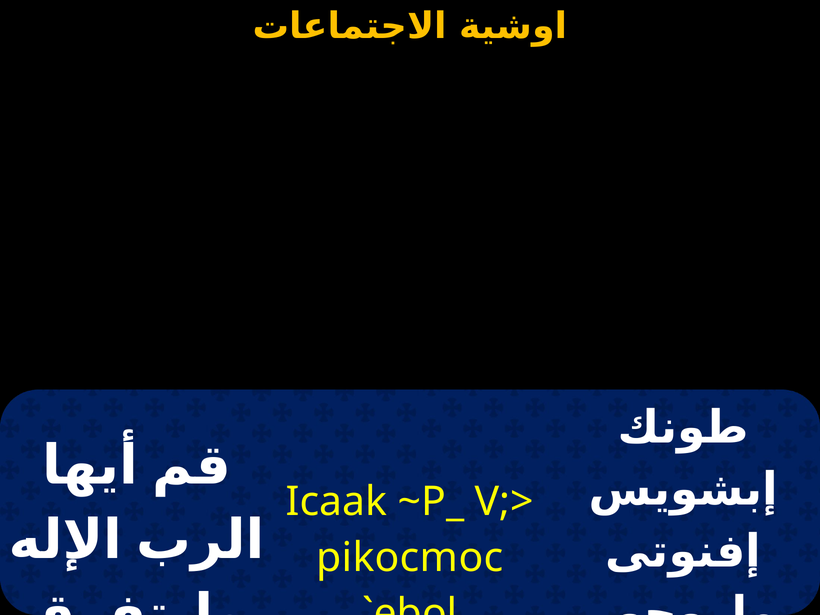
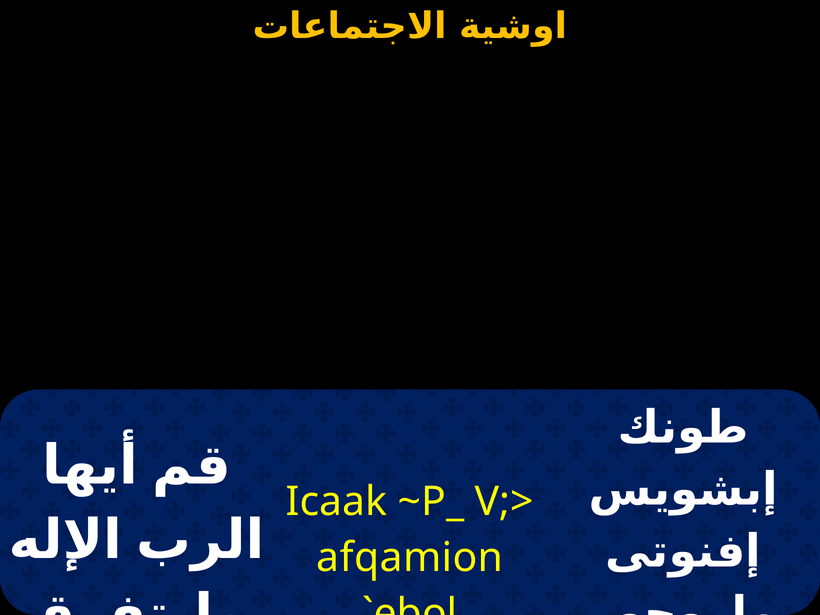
pikocmoc: pikocmoc -> afqamion
